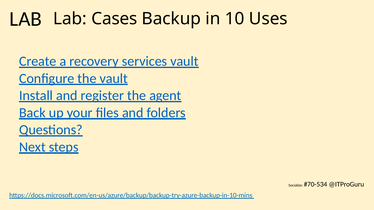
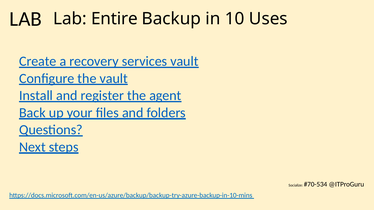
Cases: Cases -> Entire
